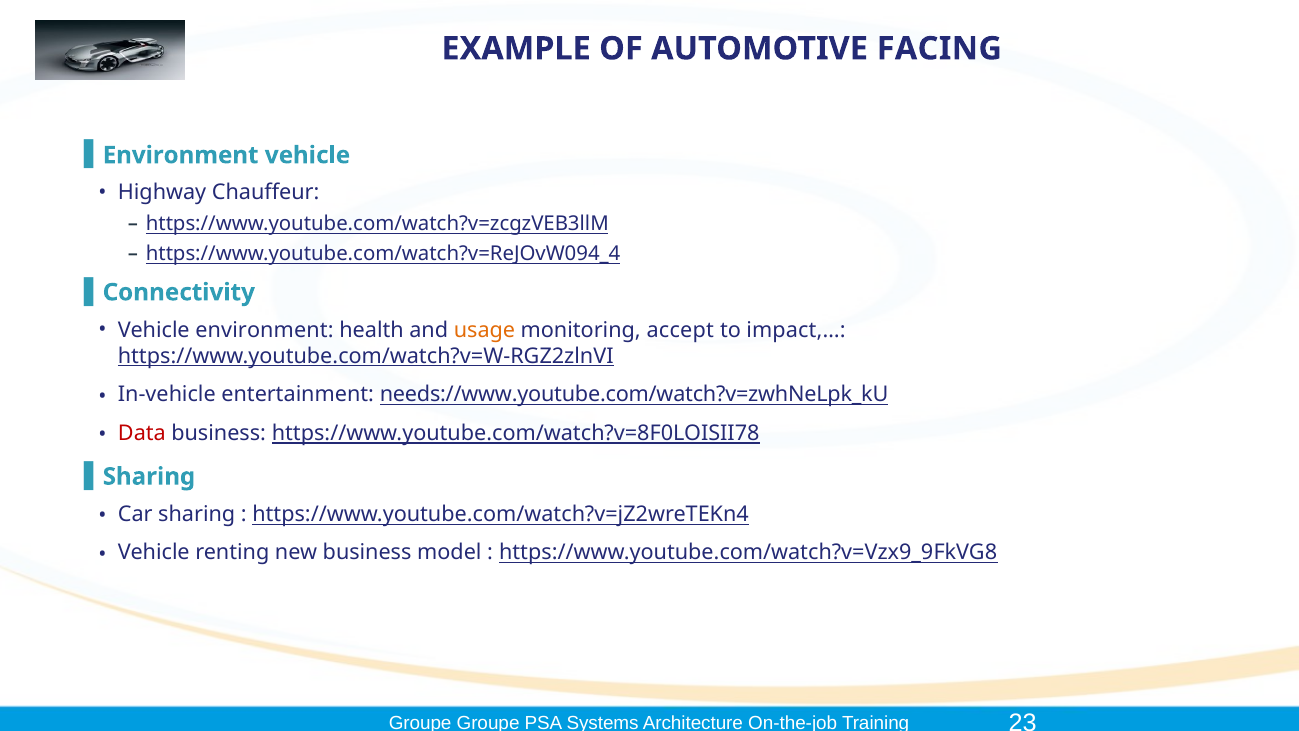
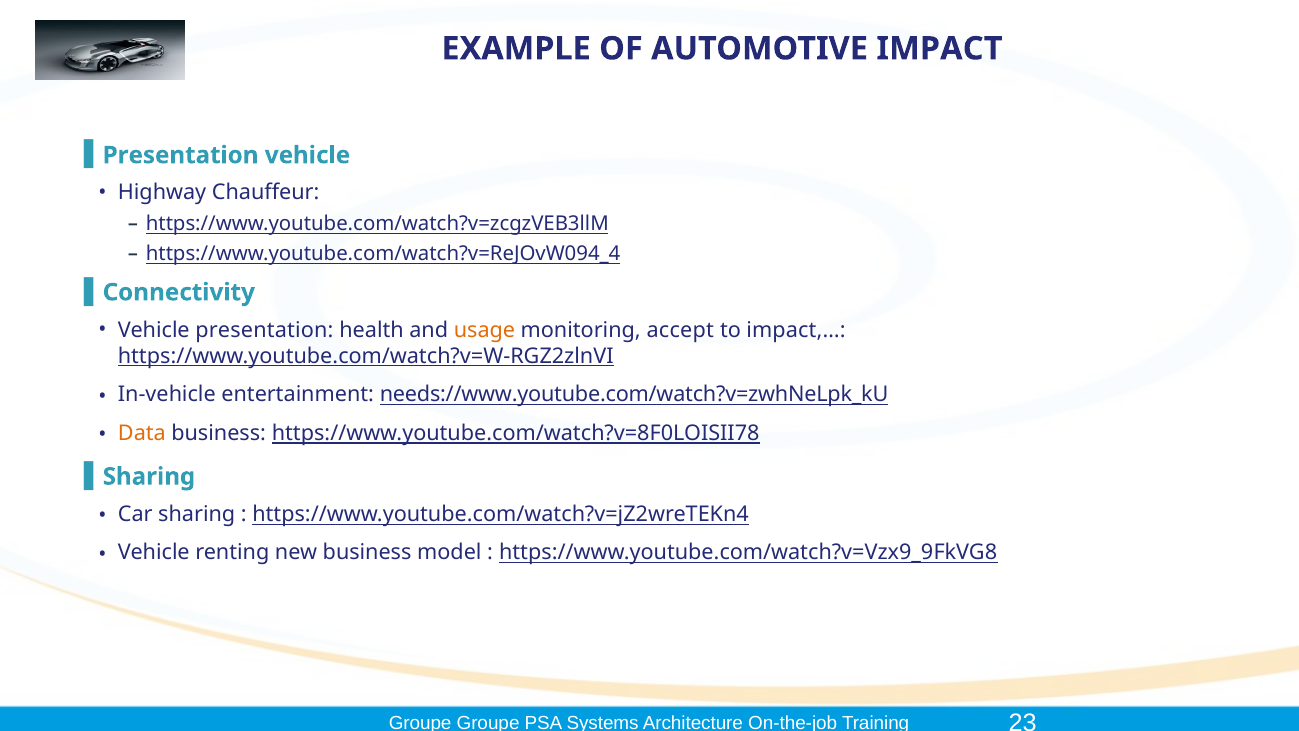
FACING: FACING -> IMPACT
Environment at (181, 155): Environment -> Presentation
Vehicle environment: environment -> presentation
Data colour: red -> orange
